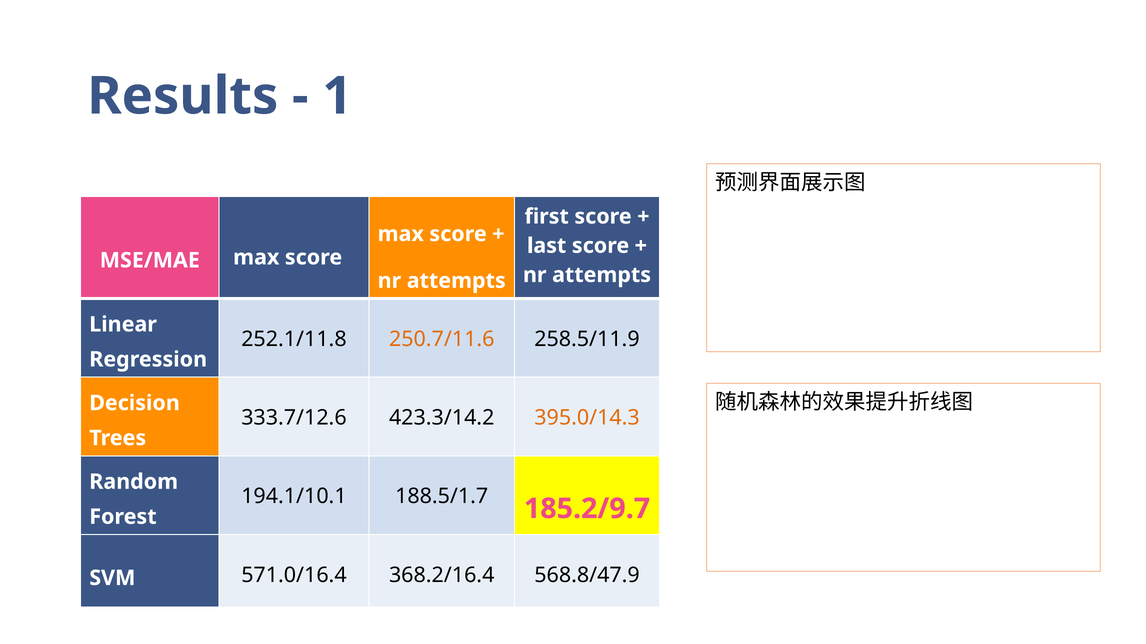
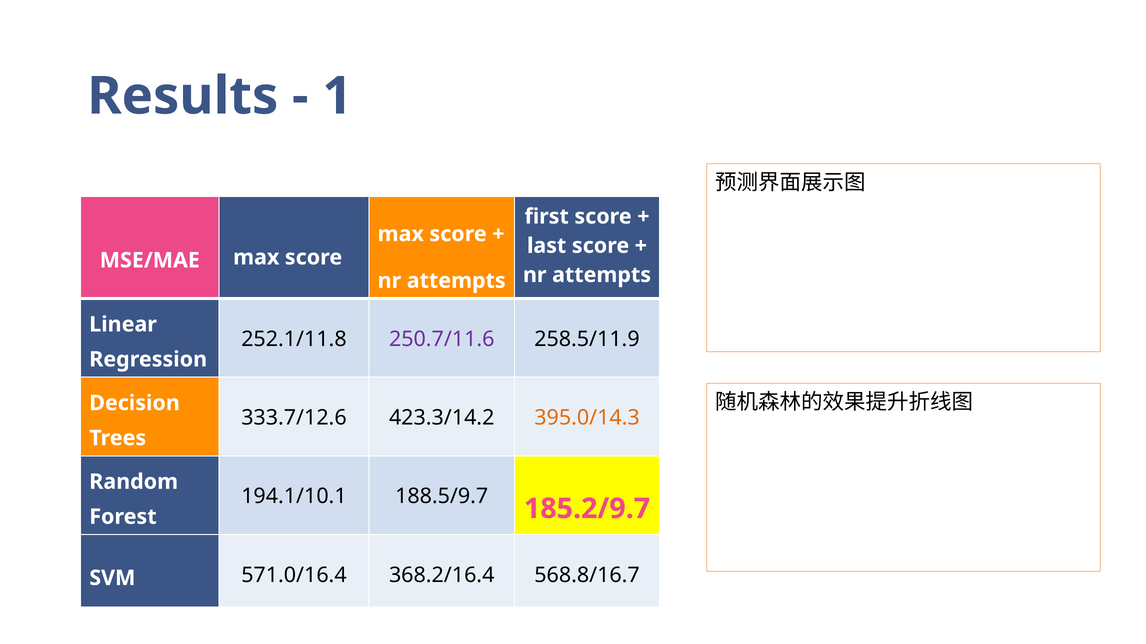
250.7/11.6 colour: orange -> purple
188.5/1.7: 188.5/1.7 -> 188.5/9.7
568.8/47.9: 568.8/47.9 -> 568.8/16.7
